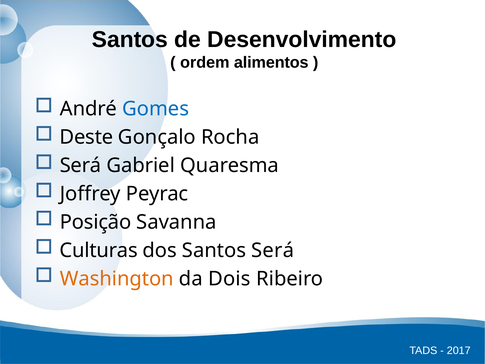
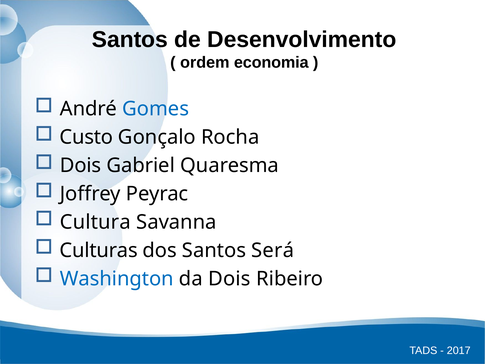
alimentos: alimentos -> economia
Deste: Deste -> Custo
Será at (81, 166): Será -> Dois
Posição: Posição -> Cultura
Washington colour: orange -> blue
